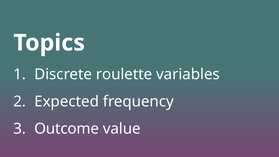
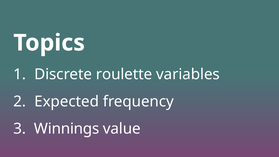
Outcome: Outcome -> Winnings
